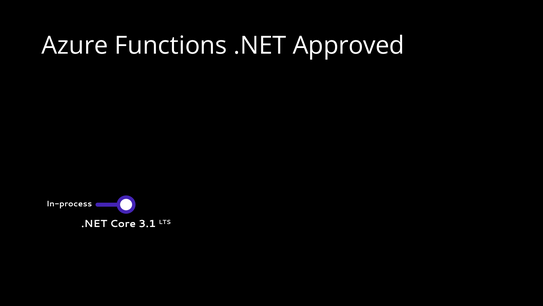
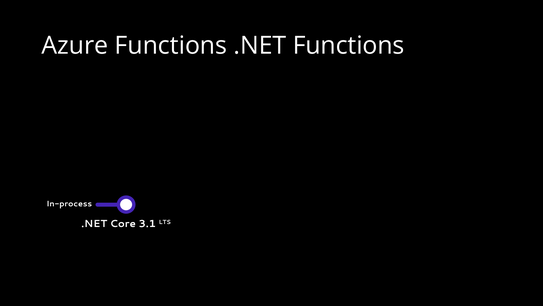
.NET Approved: Approved -> Functions
